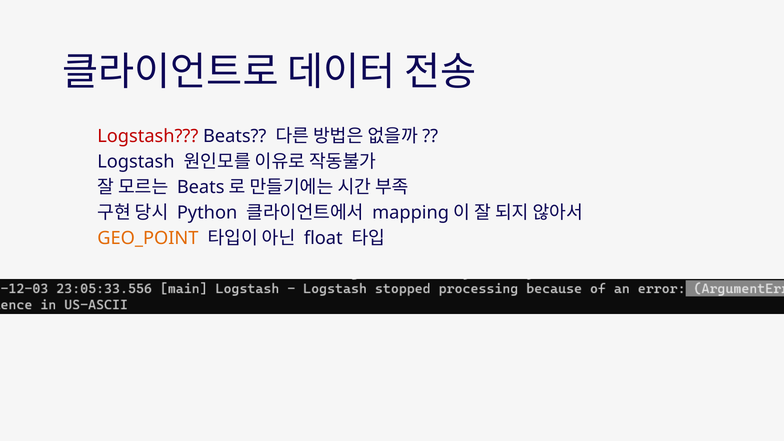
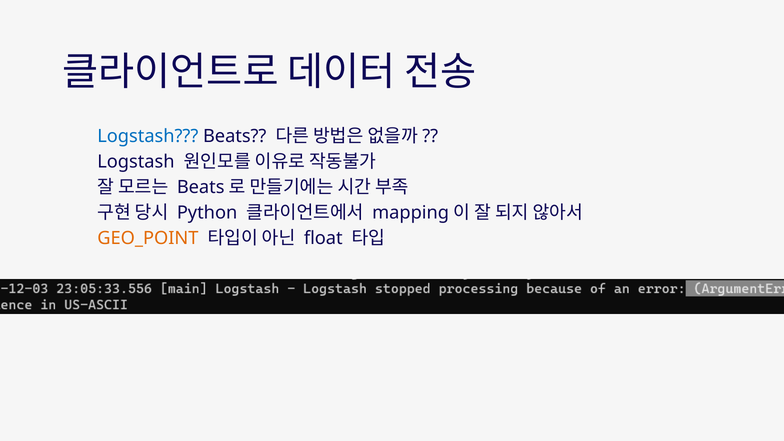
Logstash at (148, 136) colour: red -> blue
